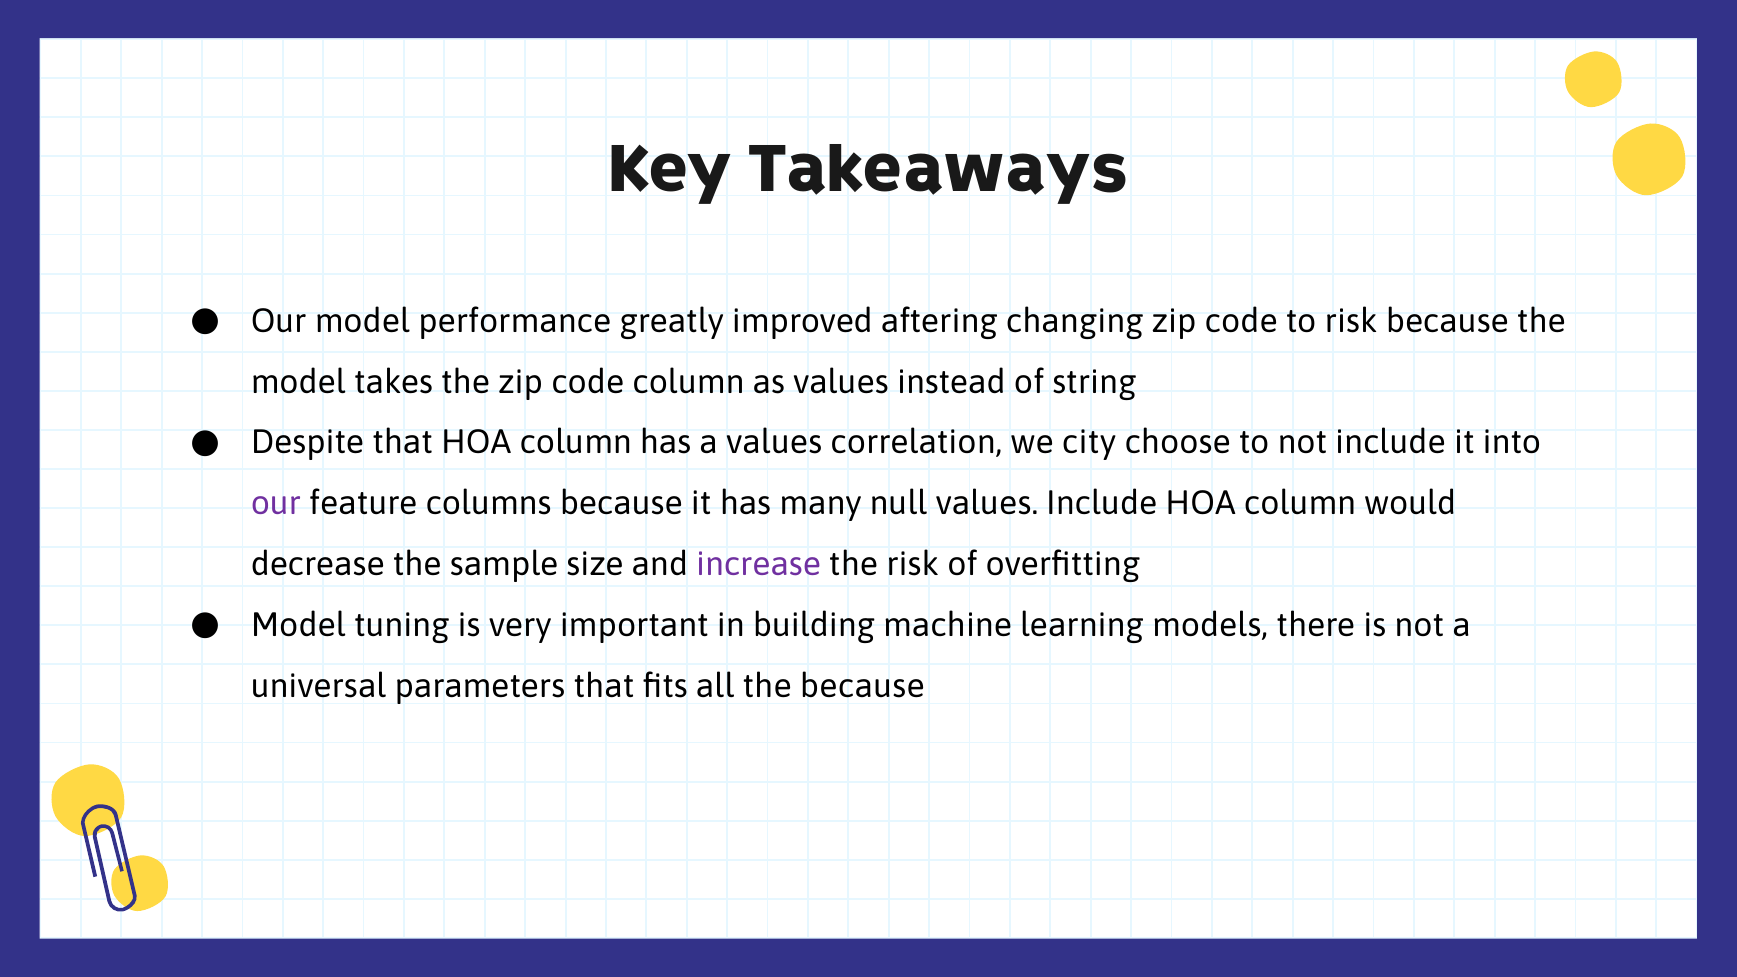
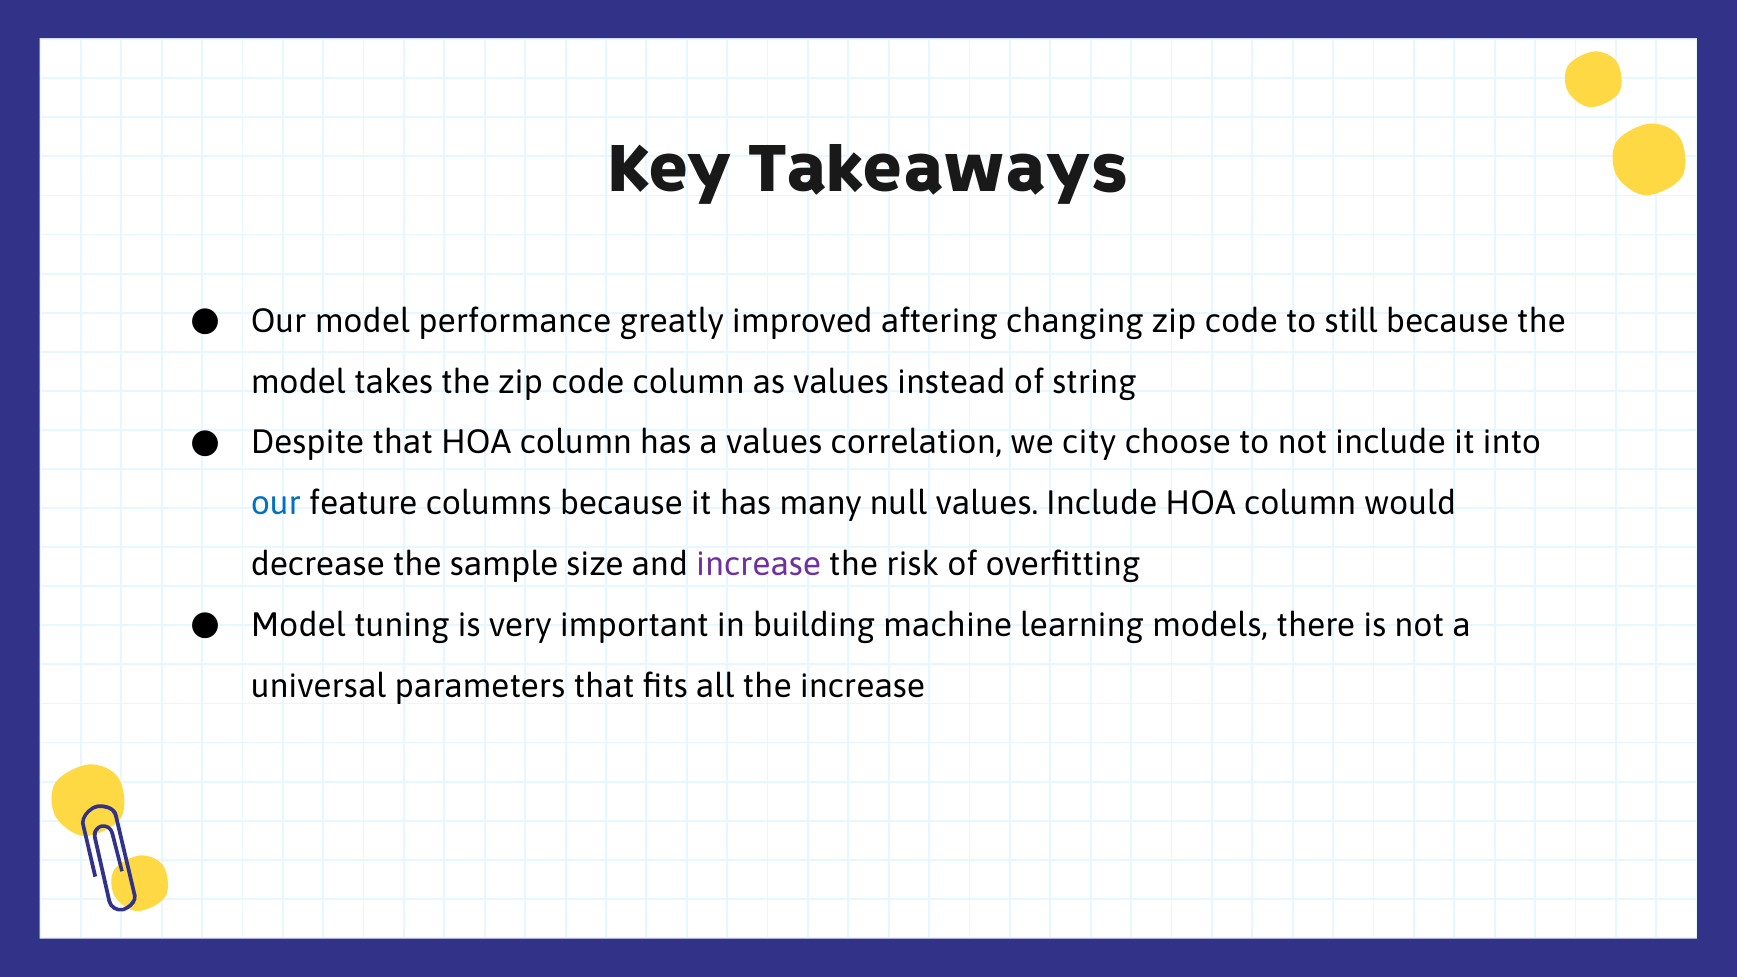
to risk: risk -> still
our at (276, 504) colour: purple -> blue
the because: because -> increase
